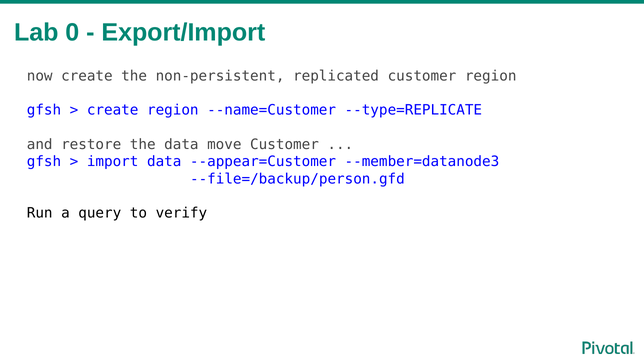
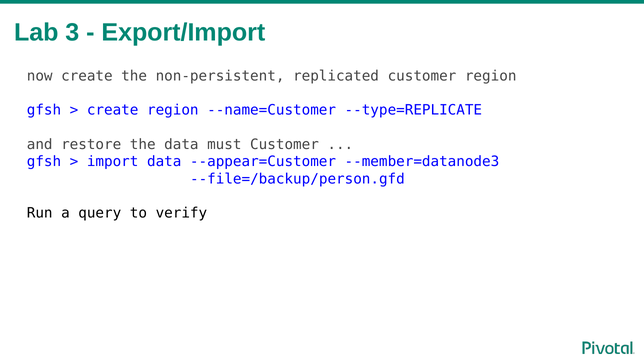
0: 0 -> 3
move: move -> must
